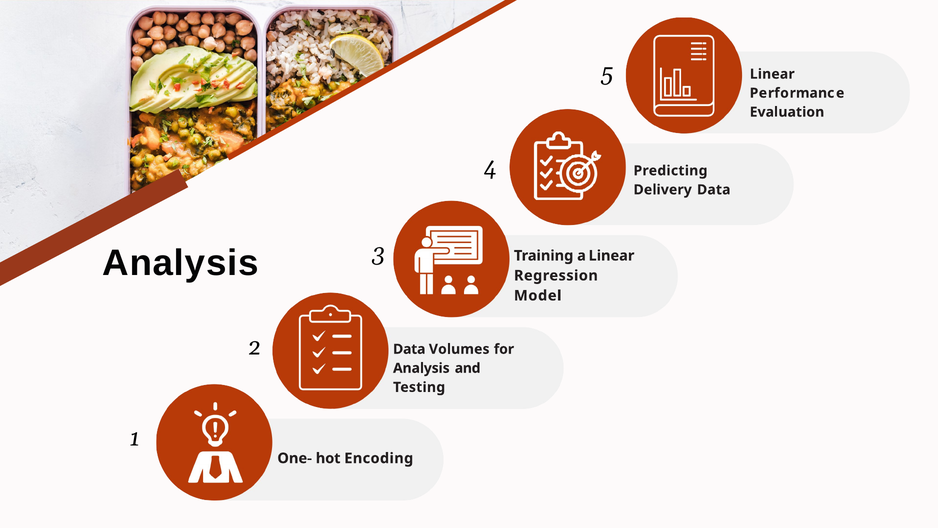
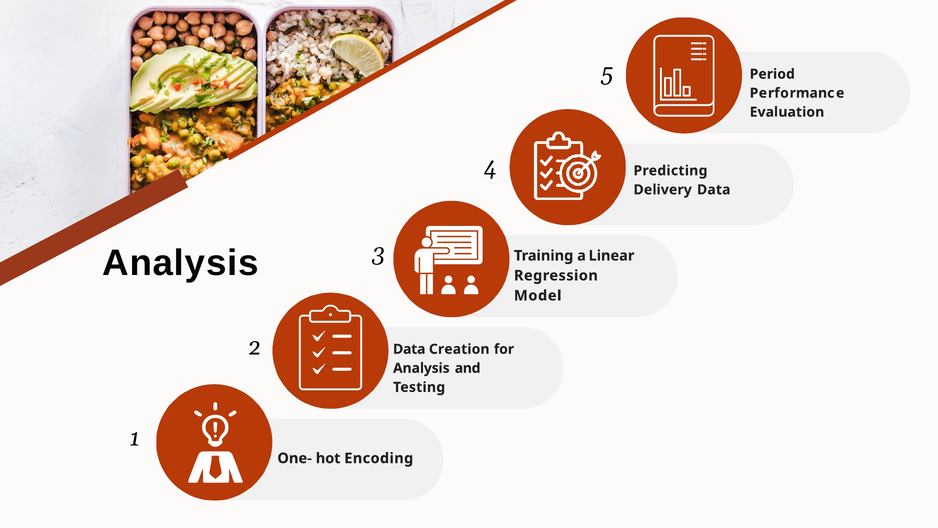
Linear at (772, 74): Linear -> Period
Volumes: Volumes -> Creation
